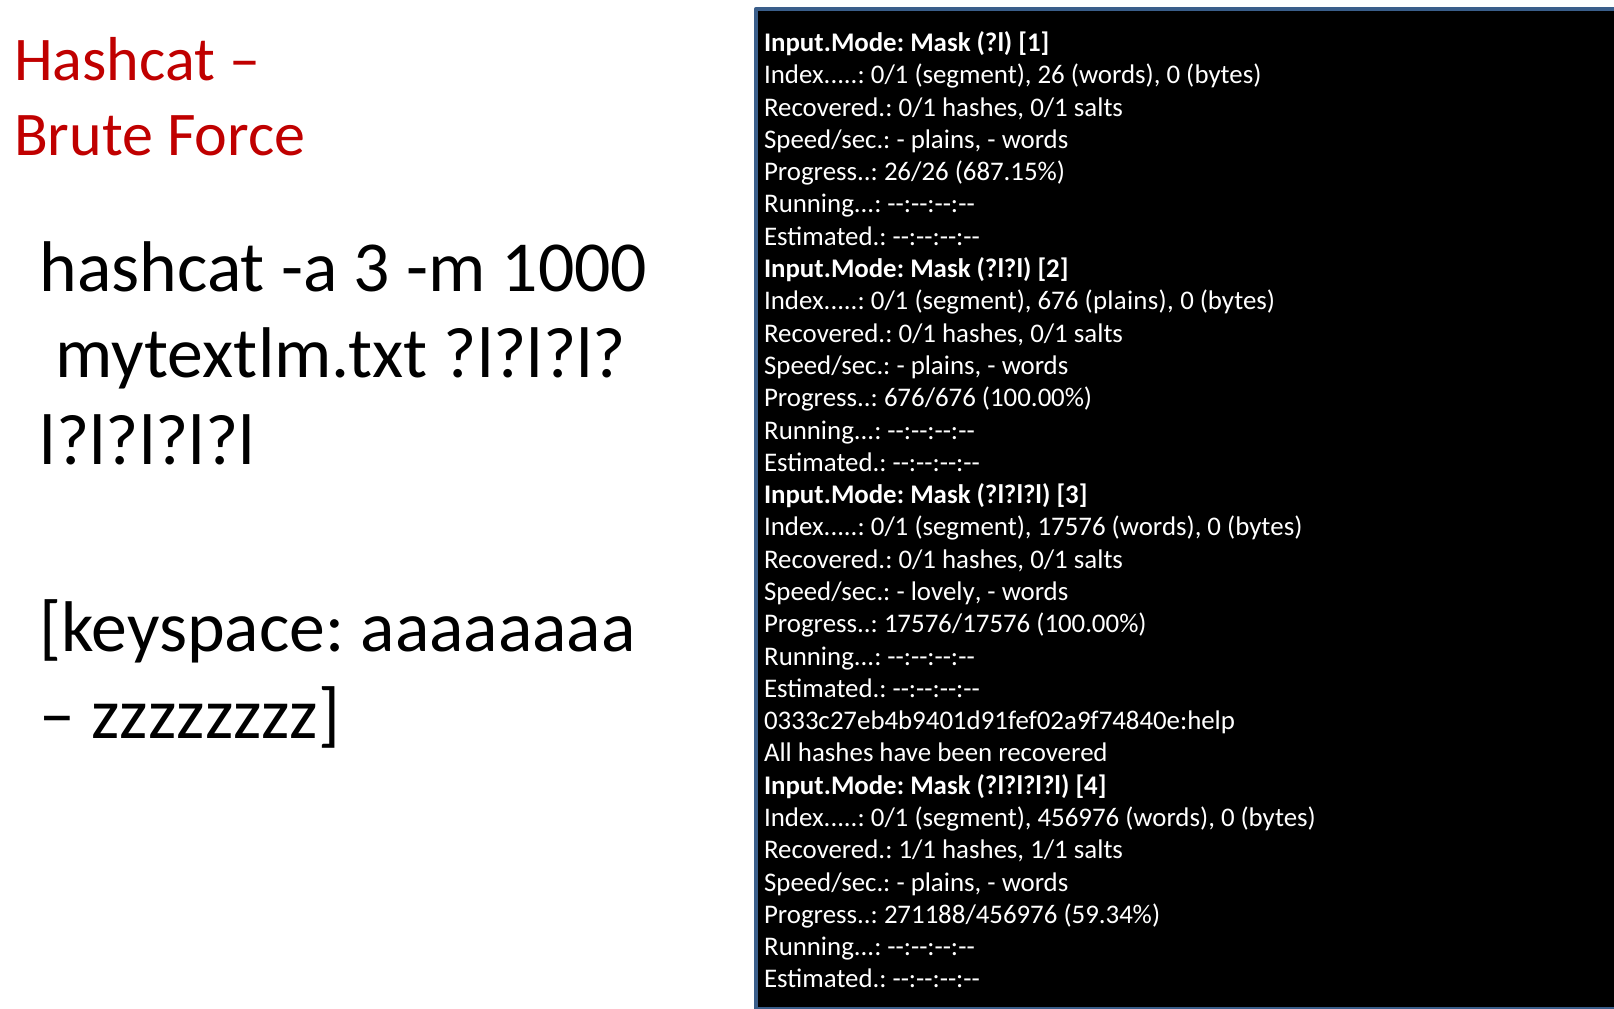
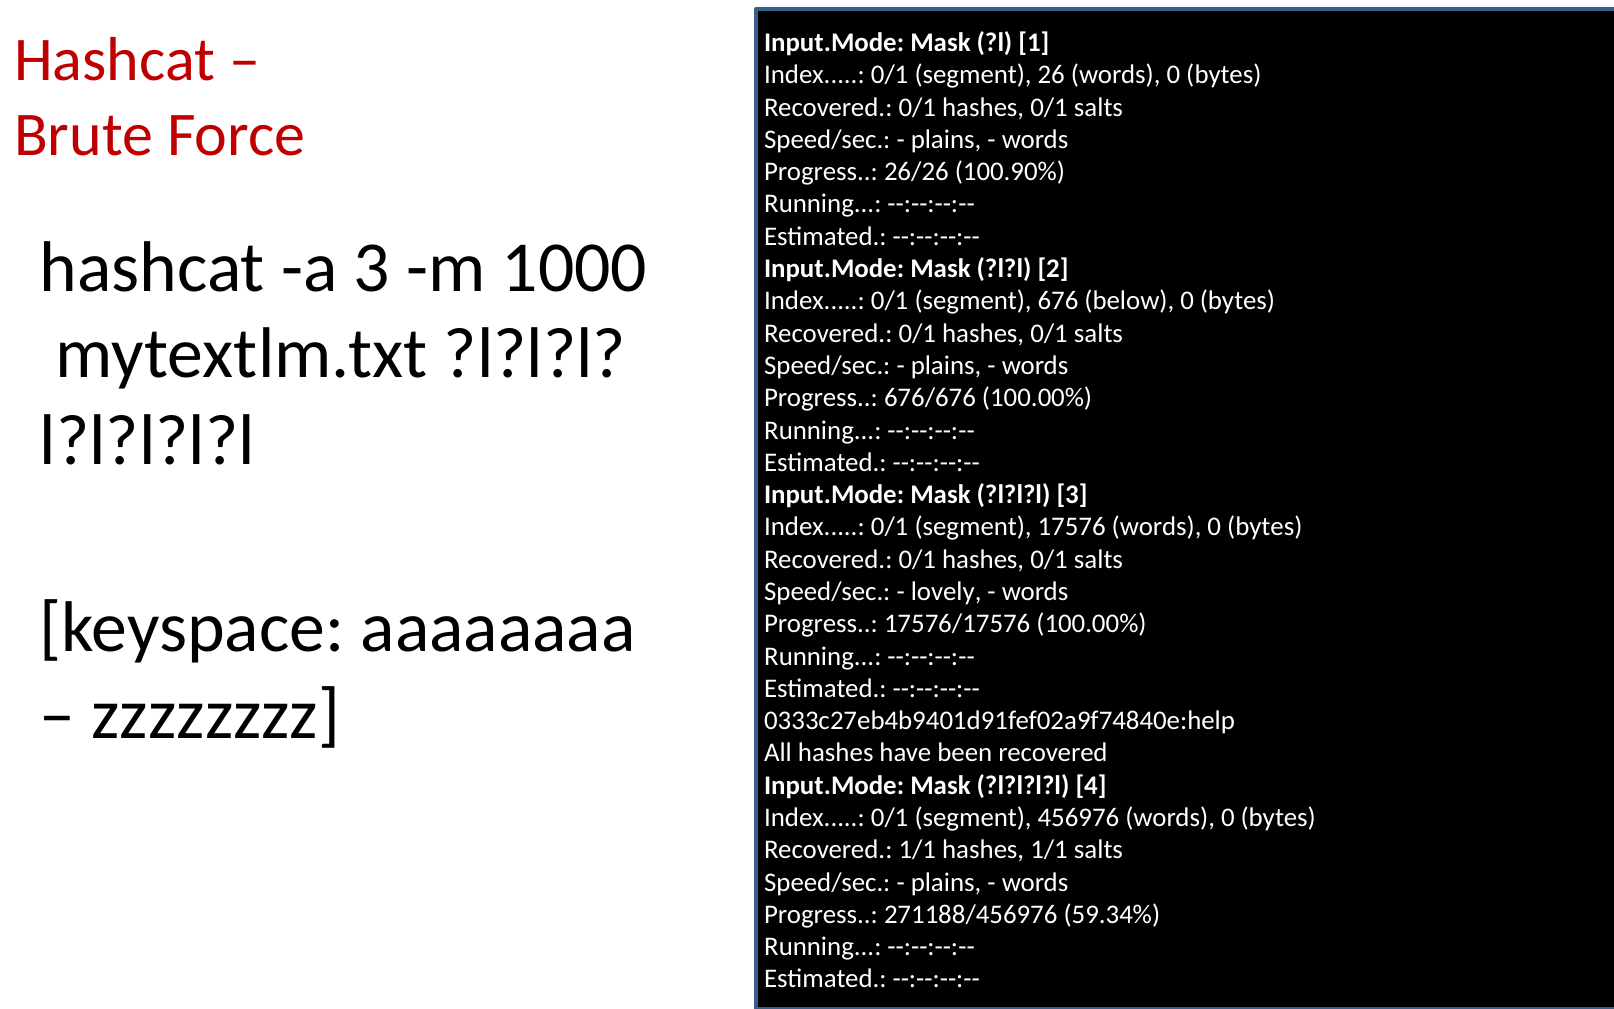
687.15%: 687.15% -> 100.90%
676 plains: plains -> below
